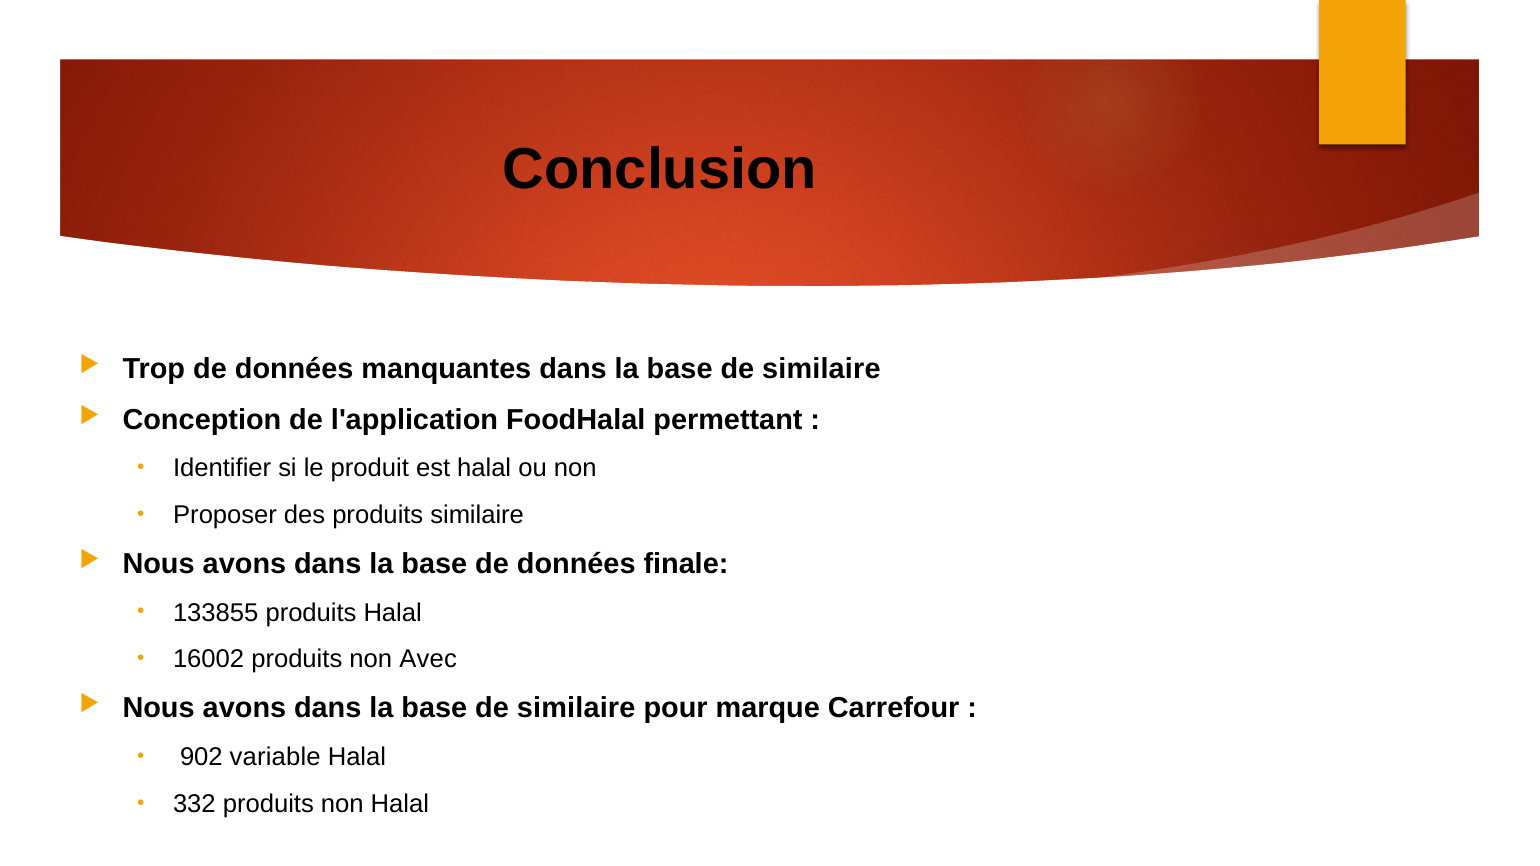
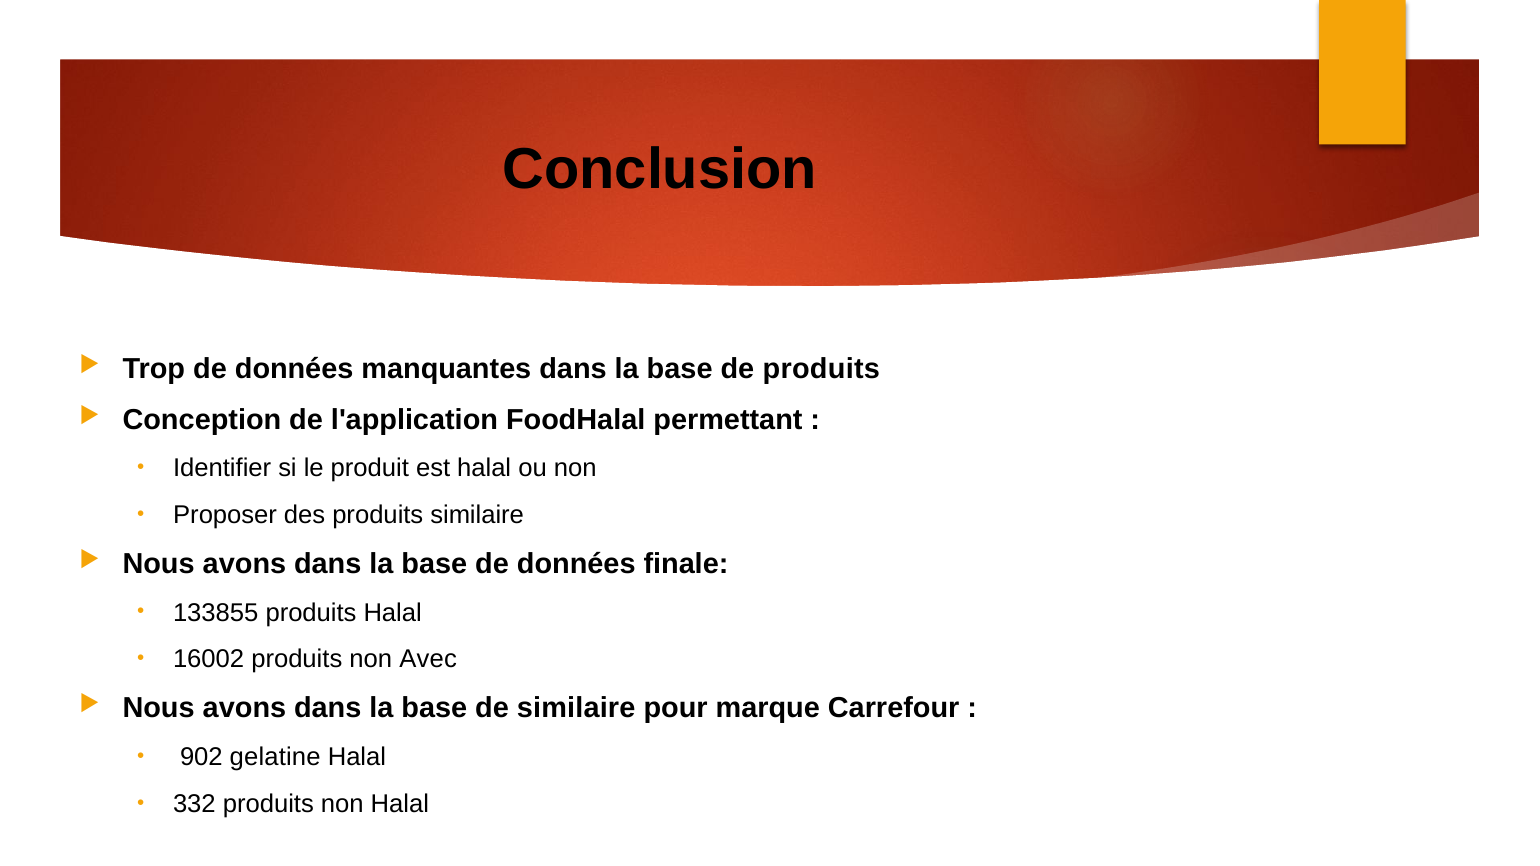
similaire at (821, 369): similaire -> produits
variable: variable -> gelatine
